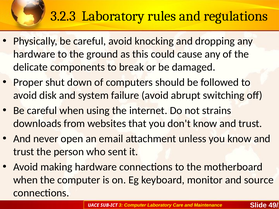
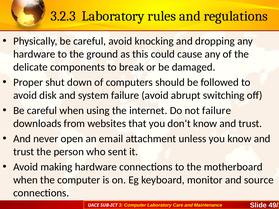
not strains: strains -> failure
